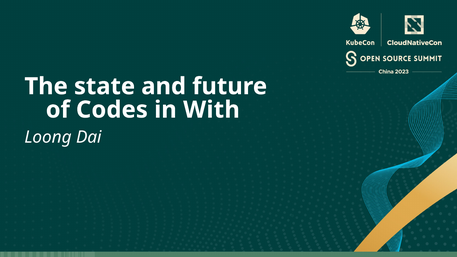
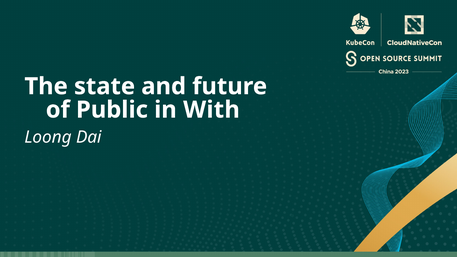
Codes: Codes -> Public
